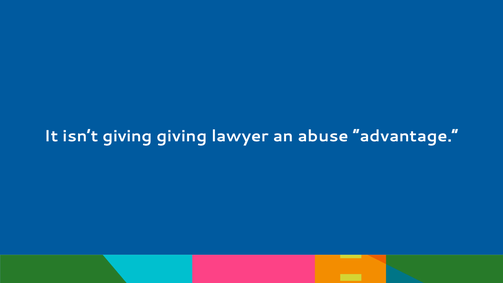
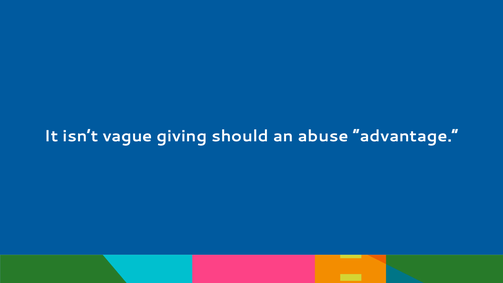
isn’t giving: giving -> vague
lawyer: lawyer -> should
